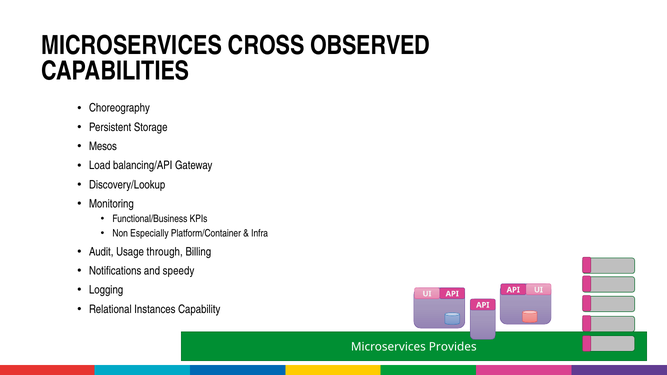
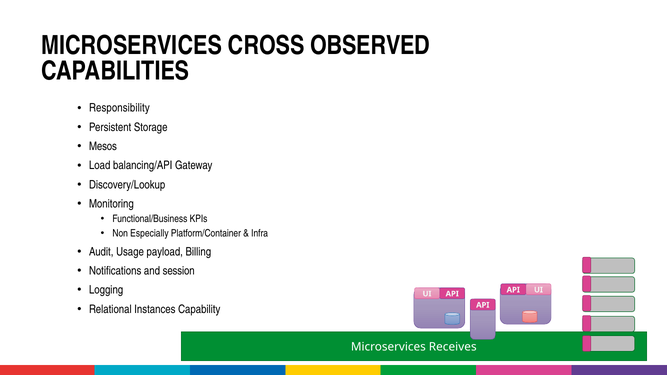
Choreography: Choreography -> Responsibility
through: through -> payload
speedy: speedy -> session
Provides: Provides -> Receives
